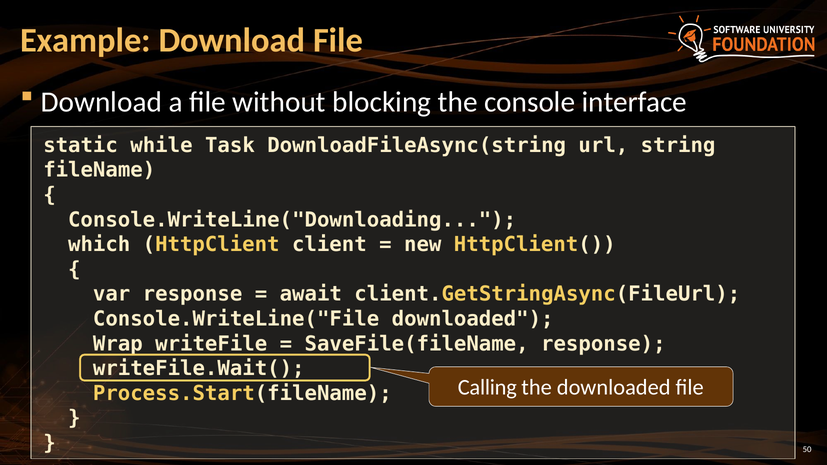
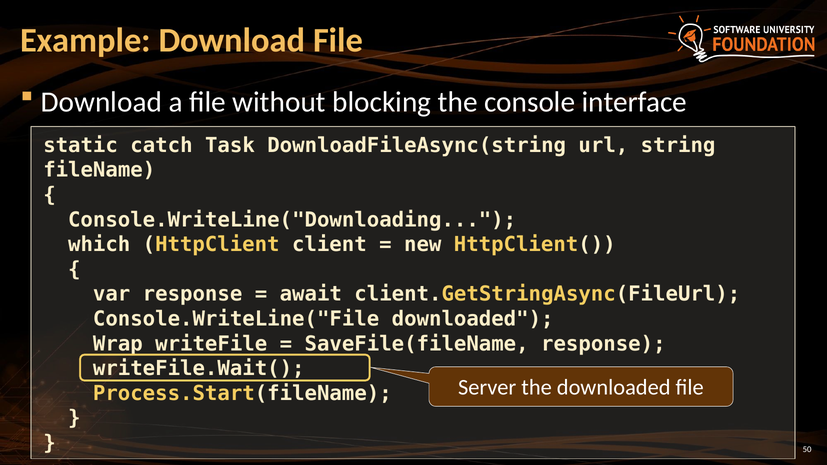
while: while -> catch
Calling: Calling -> Server
